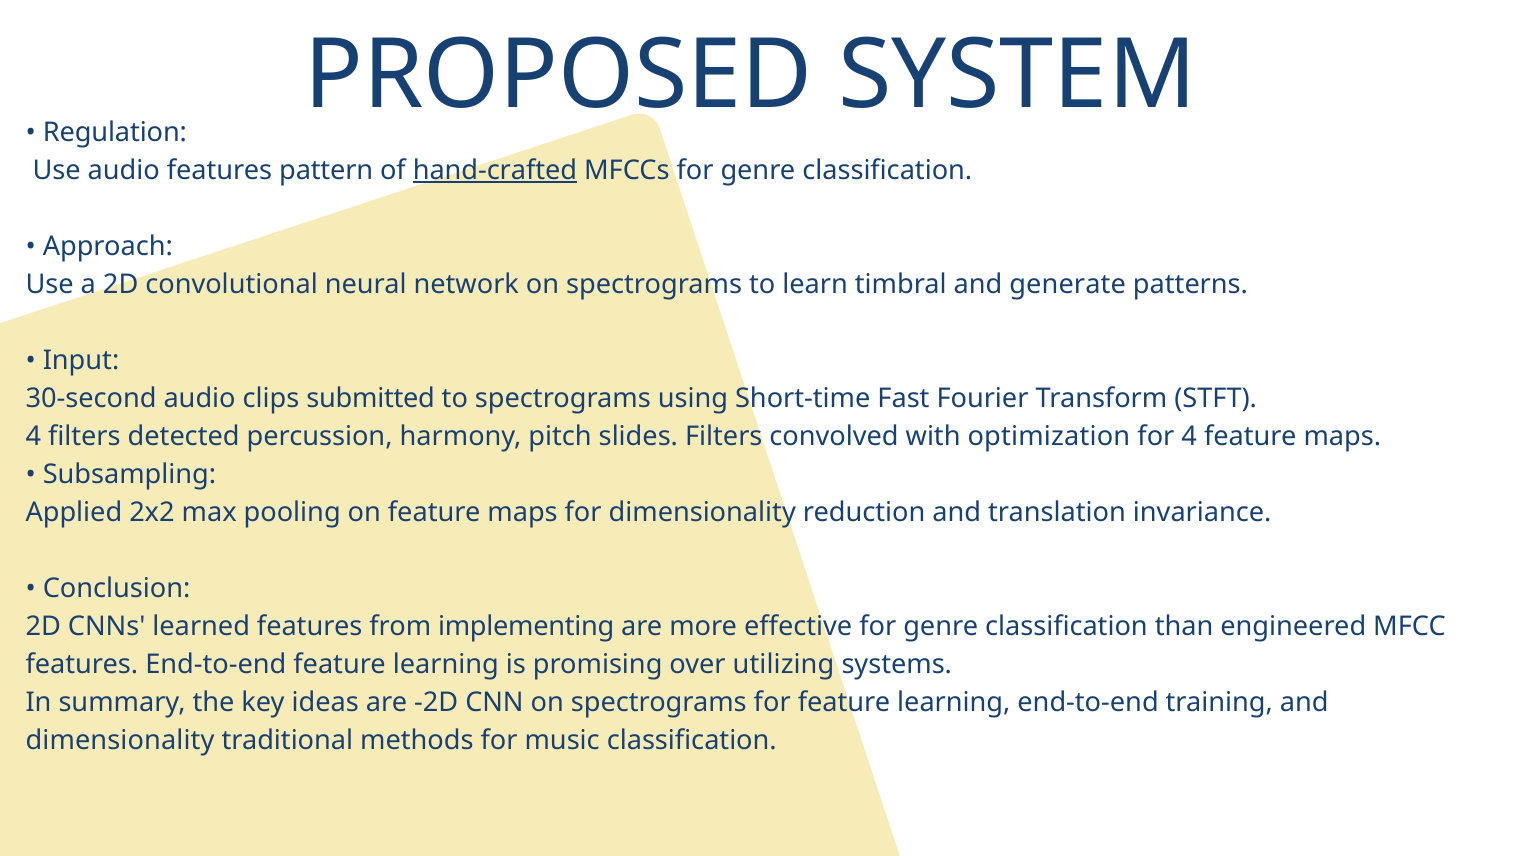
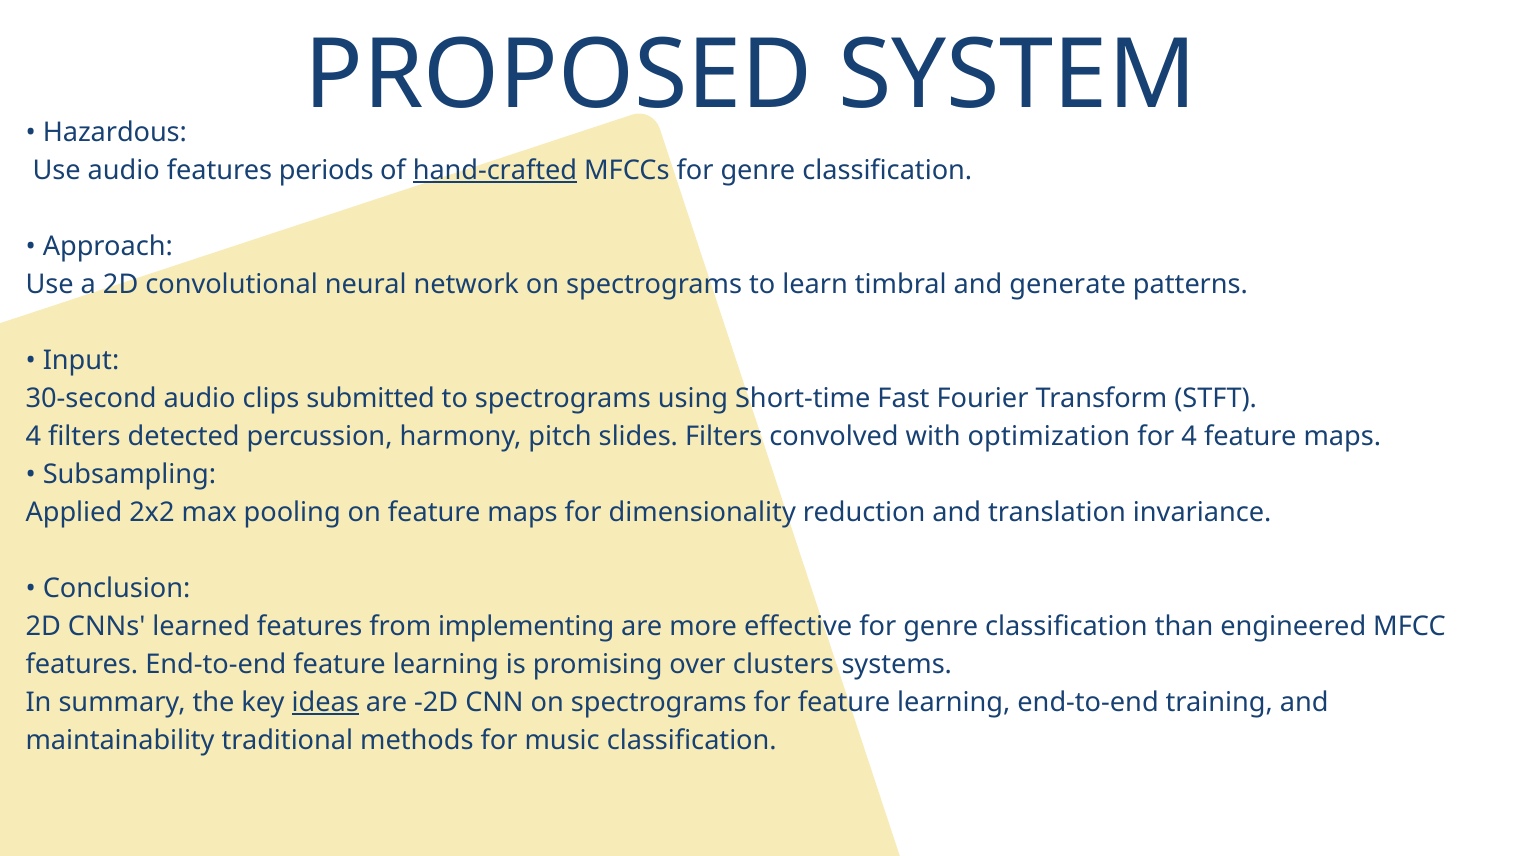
Regulation: Regulation -> Hazardous
pattern: pattern -> periods
utilizing: utilizing -> clusters
ideas underline: none -> present
dimensionality at (120, 741): dimensionality -> maintainability
